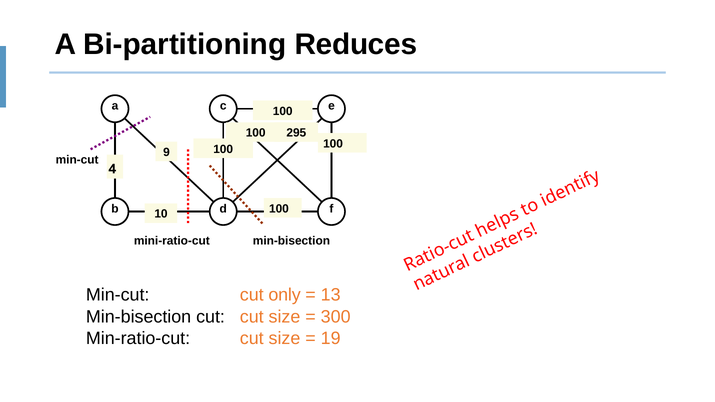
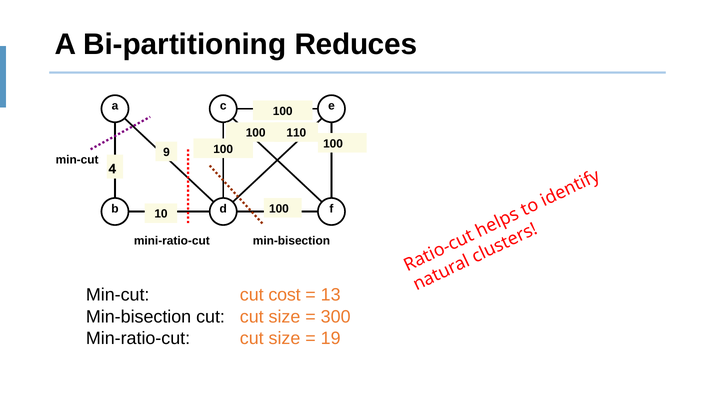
295: 295 -> 110
only: only -> cost
